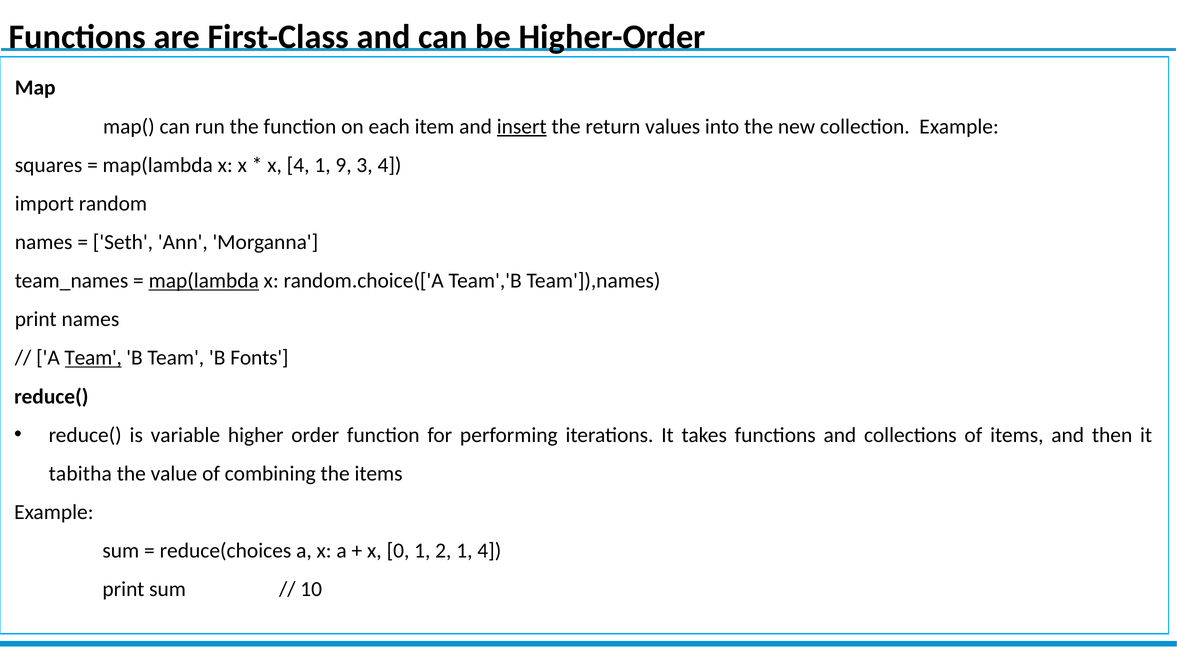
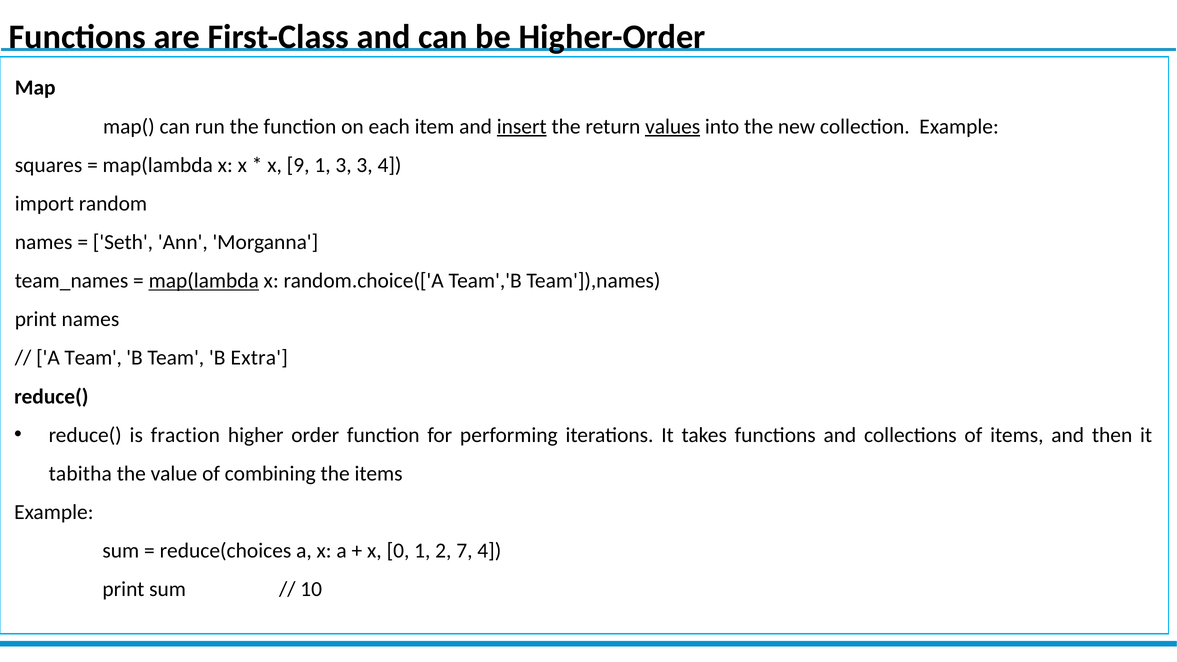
values underline: none -> present
x 4: 4 -> 9
1 9: 9 -> 3
Team at (93, 358) underline: present -> none
Fonts: Fonts -> Extra
variable: variable -> fraction
2 1: 1 -> 7
